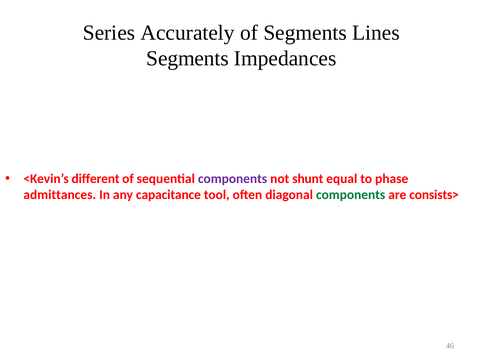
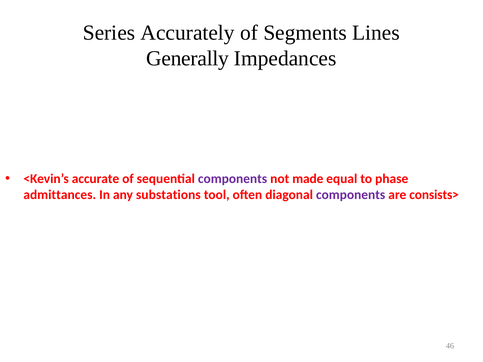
Segments at (188, 59): Segments -> Generally
different: different -> accurate
shunt: shunt -> made
capacitance: capacitance -> substations
components at (351, 195) colour: green -> purple
